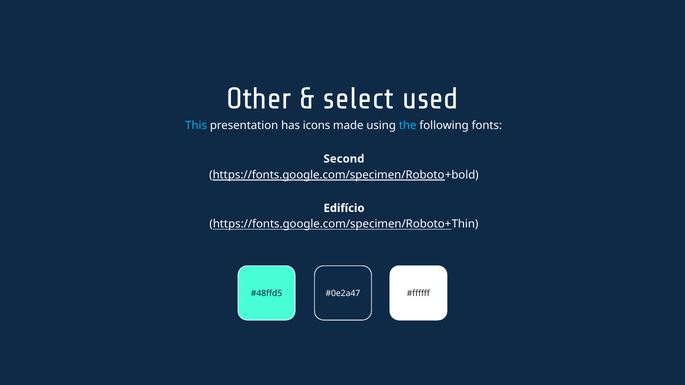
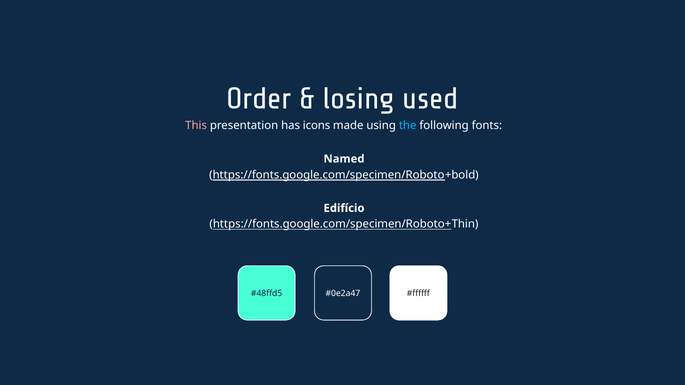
Other: Other -> Order
select: select -> losing
This colour: light blue -> pink
Second: Second -> Named
